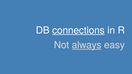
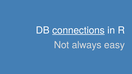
always underline: present -> none
